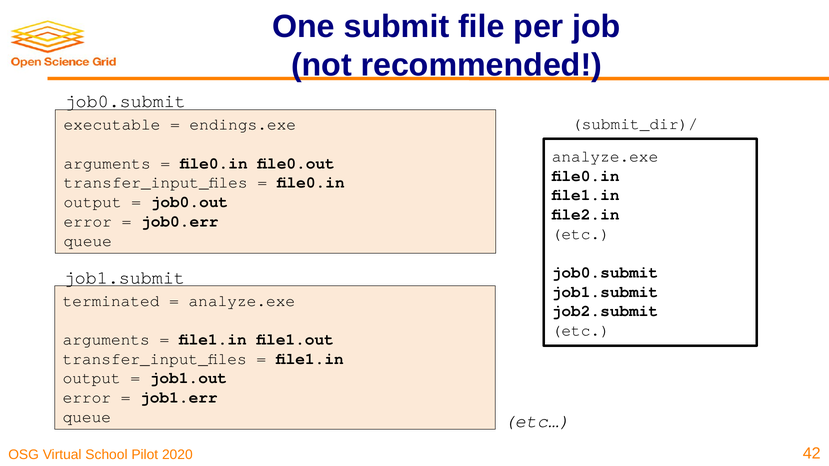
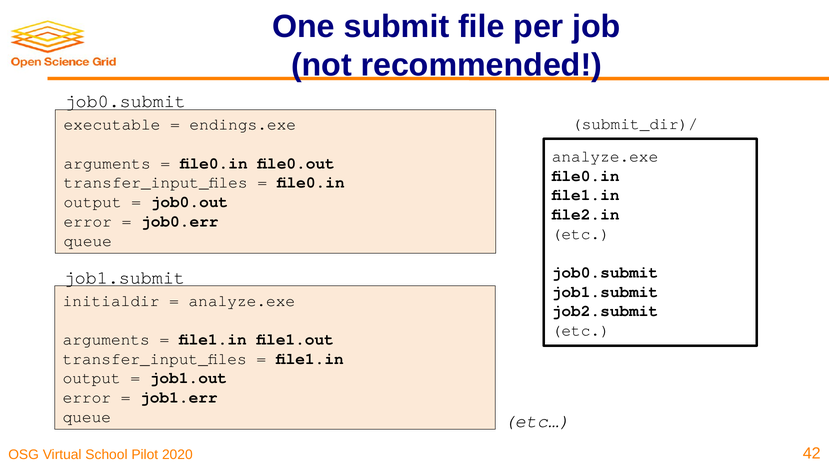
terminated: terminated -> initialdir
